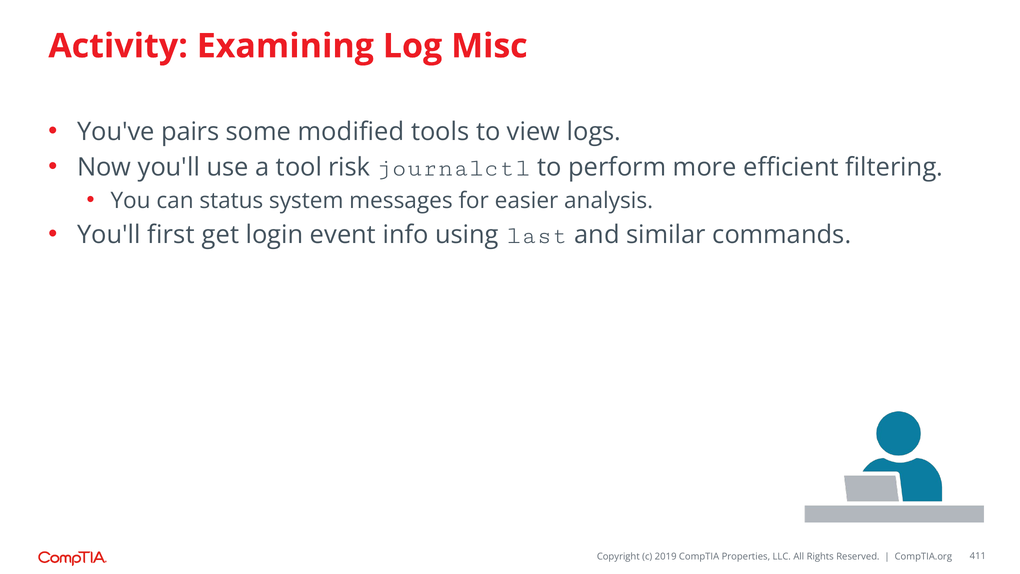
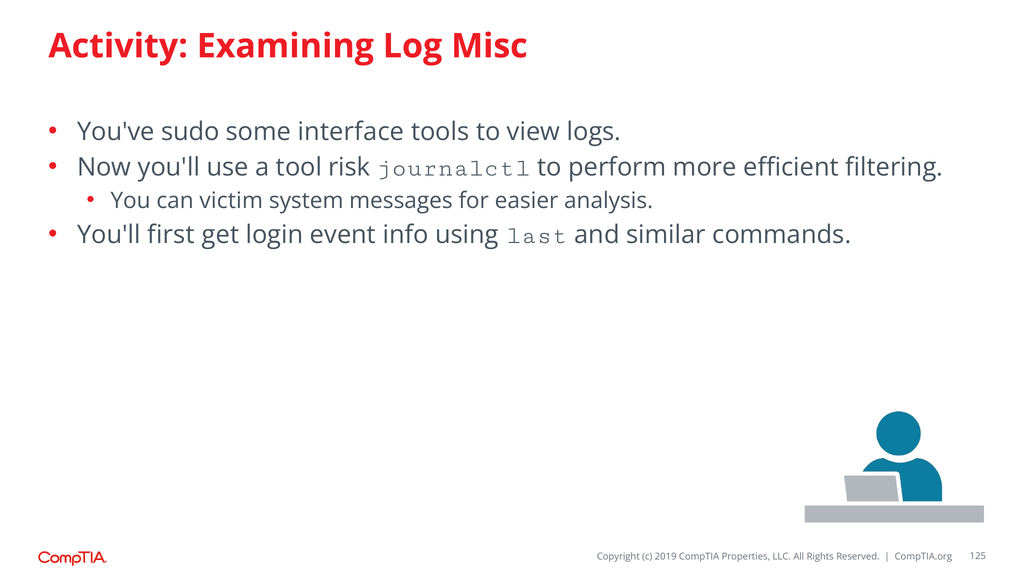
pairs: pairs -> sudo
modified: modified -> interface
status: status -> victim
411: 411 -> 125
